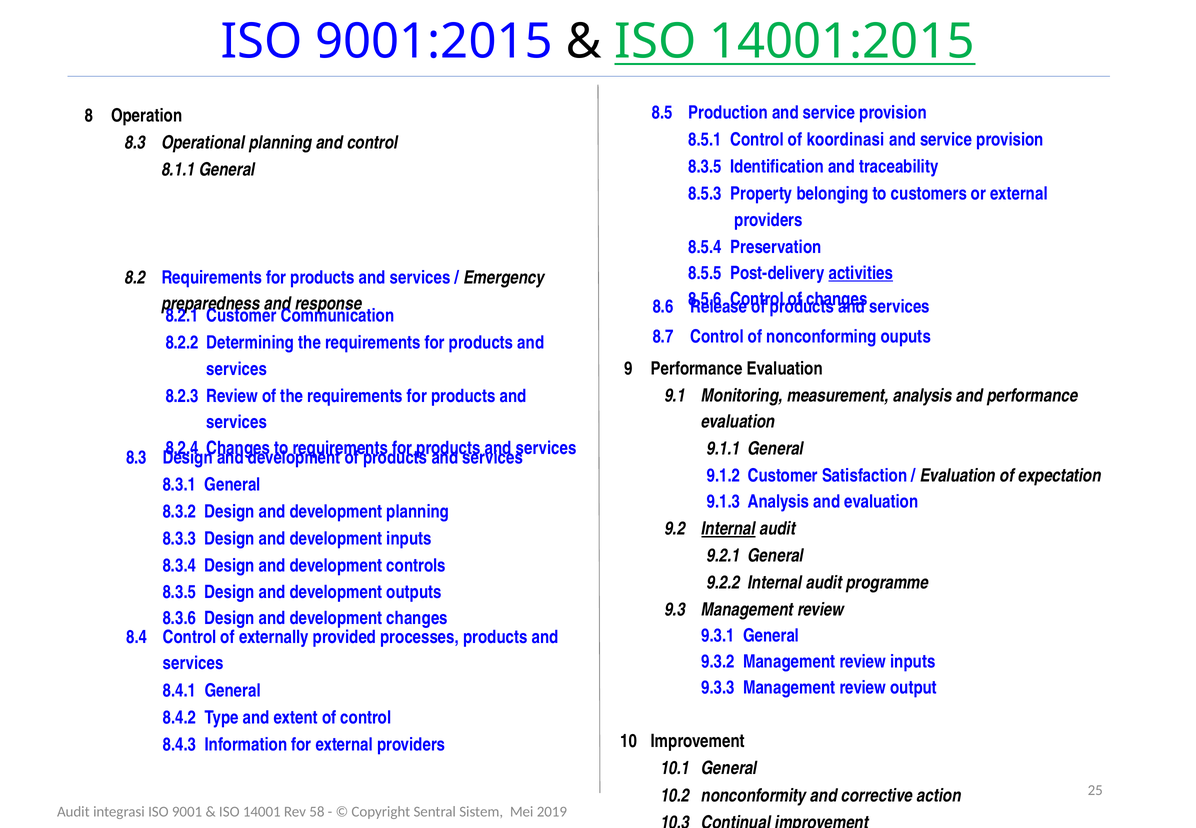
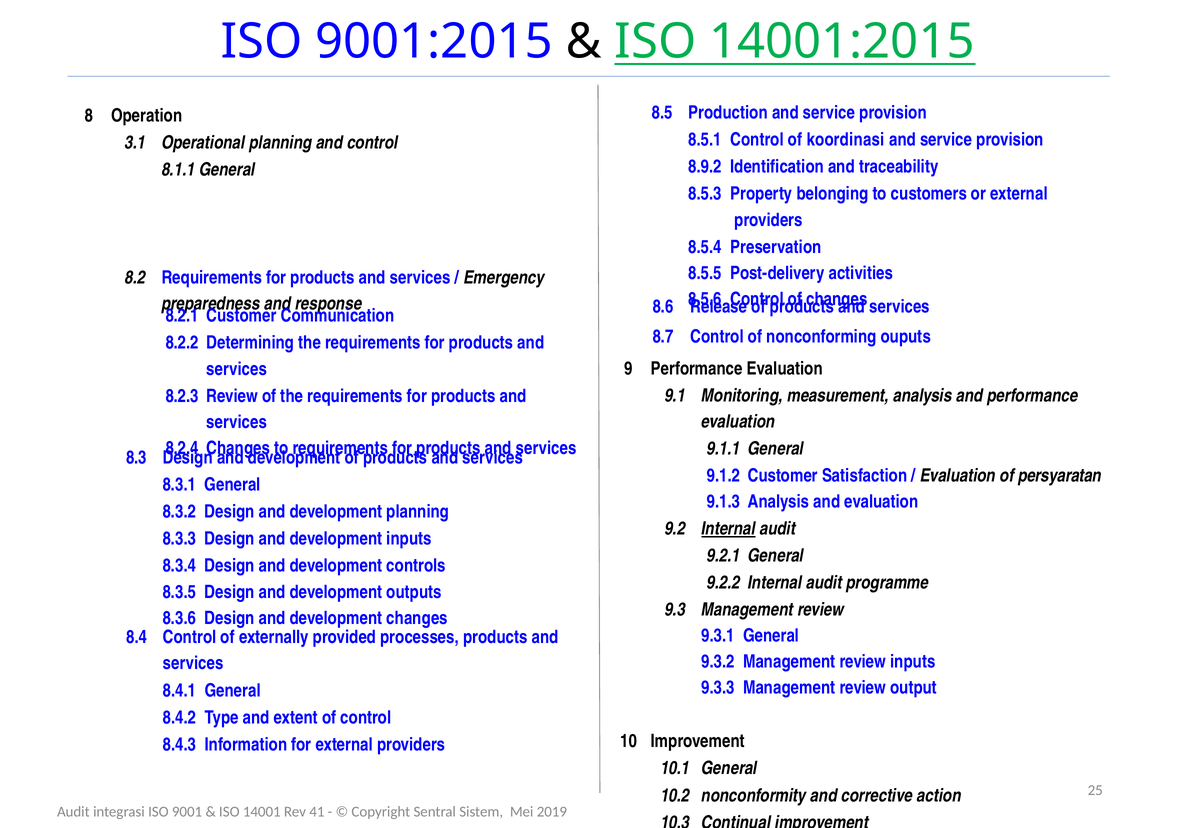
8.3 at (135, 143): 8.3 -> 3.1
8.3.5 at (705, 167): 8.3.5 -> 8.9.2
activities underline: present -> none
expectation: expectation -> persyaratan
58: 58 -> 41
